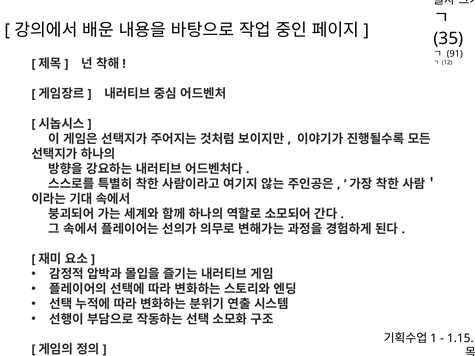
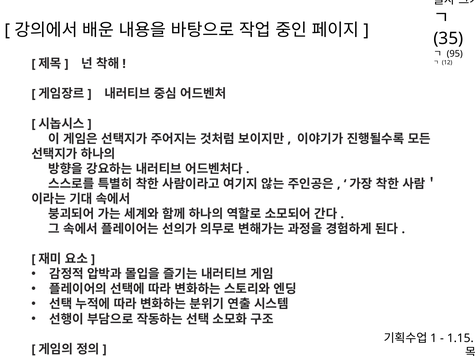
91: 91 -> 95
